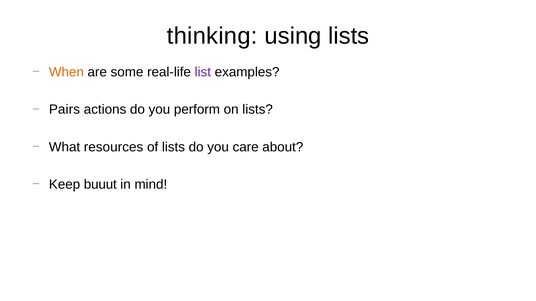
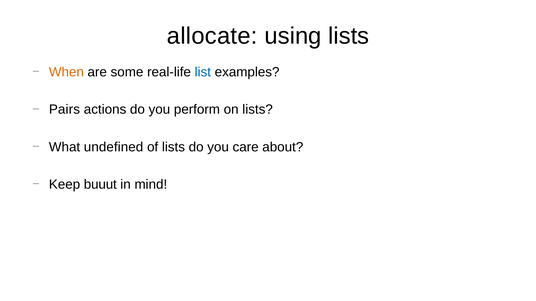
thinking: thinking -> allocate
list colour: purple -> blue
resources: resources -> undefined
